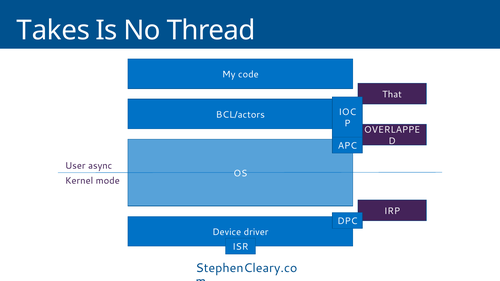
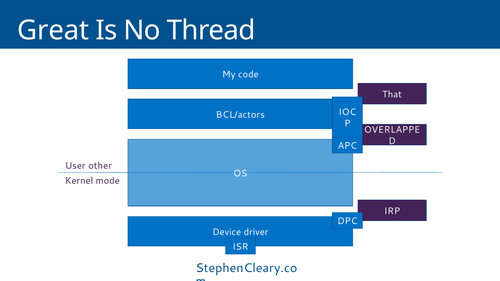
Takes: Takes -> Great
async: async -> other
